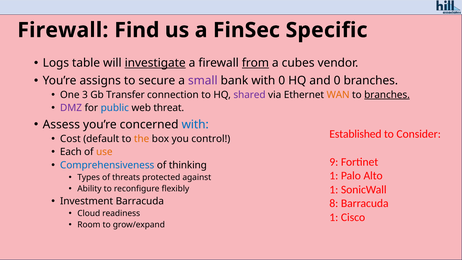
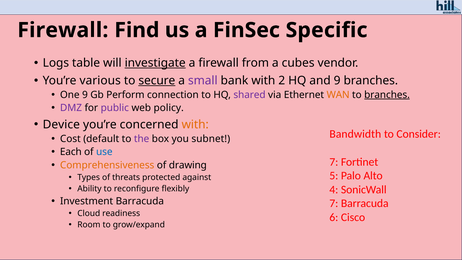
from underline: present -> none
assigns: assigns -> various
secure underline: none -> present
with 0: 0 -> 2
and 0: 0 -> 9
One 3: 3 -> 9
Transfer: Transfer -> Perform
public colour: blue -> purple
threat: threat -> policy
Assess: Assess -> Device
with at (195, 124) colour: blue -> orange
Established: Established -> Bandwidth
the colour: orange -> purple
control: control -> subnet
use colour: orange -> blue
9 at (334, 162): 9 -> 7
Comprehensiveness colour: blue -> orange
thinking: thinking -> drawing
1 at (334, 176): 1 -> 5
1 at (334, 190): 1 -> 4
8 at (334, 203): 8 -> 7
1 at (334, 217): 1 -> 6
